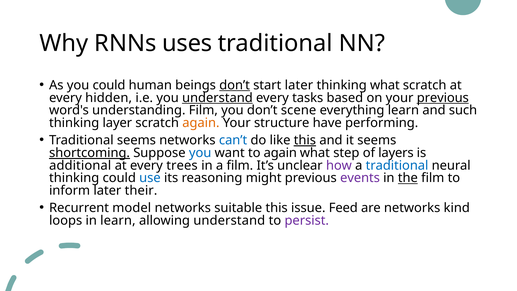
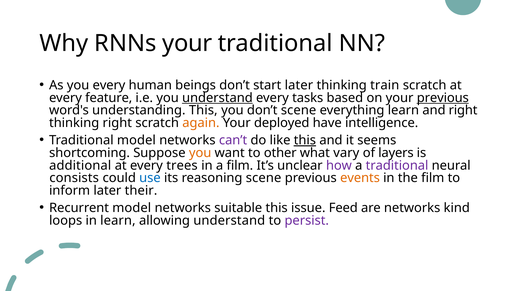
RNNs uses: uses -> your
you could: could -> every
don’t at (235, 85) underline: present -> none
thinking what: what -> train
hidden: hidden -> feature
understanding Film: Film -> This
and such: such -> right
thinking layer: layer -> right
structure: structure -> deployed
performing: performing -> intelligence
Traditional seems: seems -> model
can’t colour: blue -> purple
shortcoming underline: present -> none
you at (200, 153) colour: blue -> orange
to again: again -> other
step: step -> vary
traditional at (397, 165) colour: blue -> purple
thinking at (74, 178): thinking -> consists
reasoning might: might -> scene
events colour: purple -> orange
the underline: present -> none
